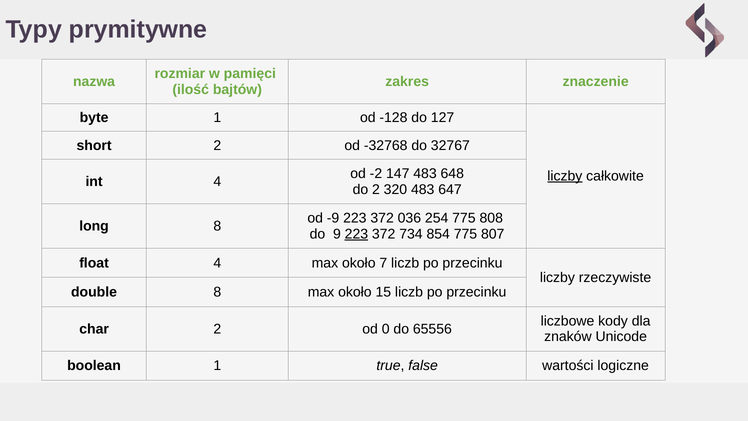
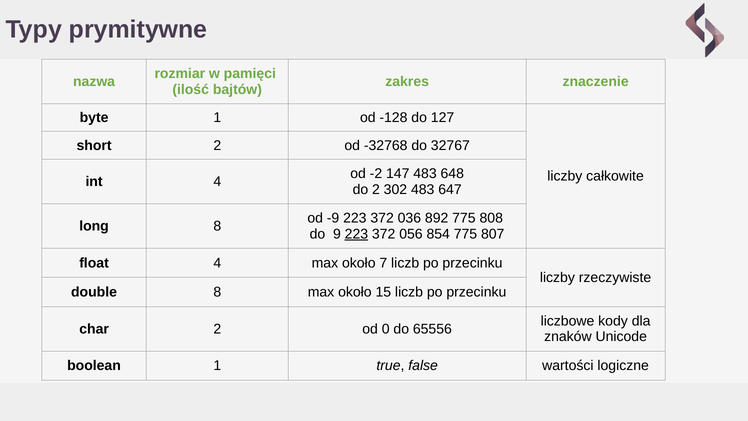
liczby at (565, 176) underline: present -> none
320: 320 -> 302
254: 254 -> 892
734: 734 -> 056
